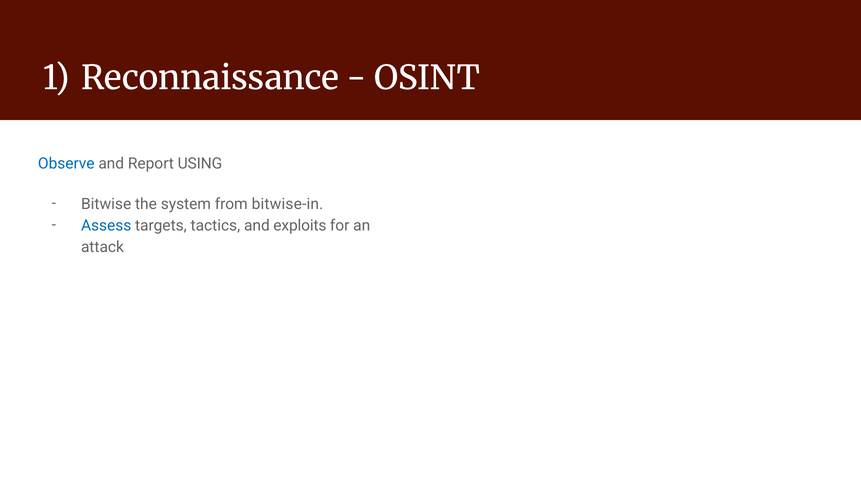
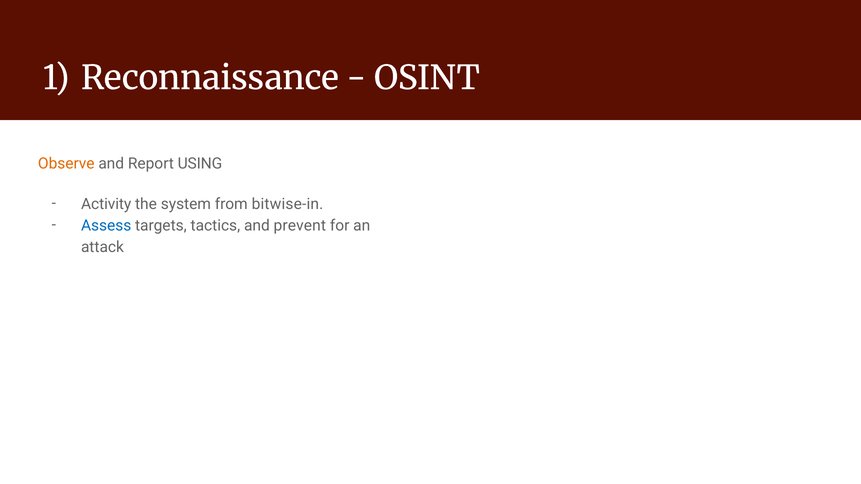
Observe colour: blue -> orange
Bitwise: Bitwise -> Activity
exploits: exploits -> prevent
